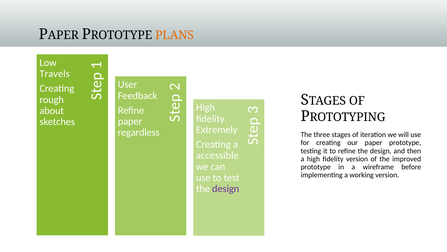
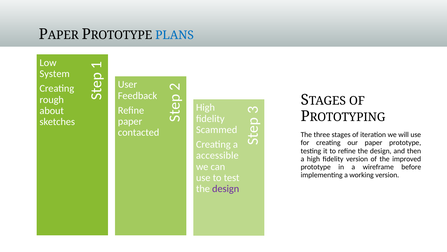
PLANS colour: orange -> blue
Travels: Travels -> System
Extremely: Extremely -> Scammed
regardless: regardless -> contacted
